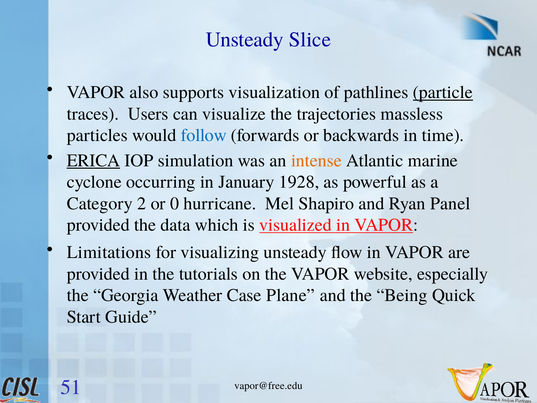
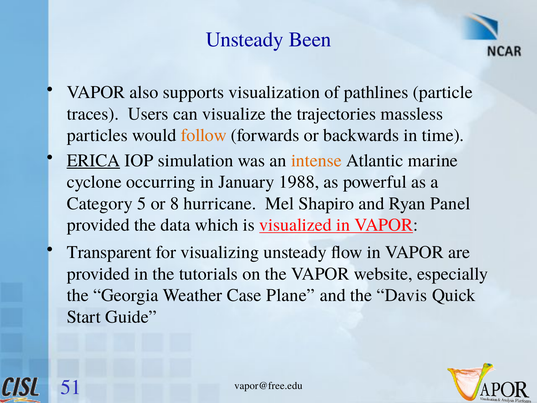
Slice: Slice -> Been
particle underline: present -> none
follow colour: blue -> orange
1928: 1928 -> 1988
2: 2 -> 5
0: 0 -> 8
Limitations: Limitations -> Transparent
Being: Being -> Davis
